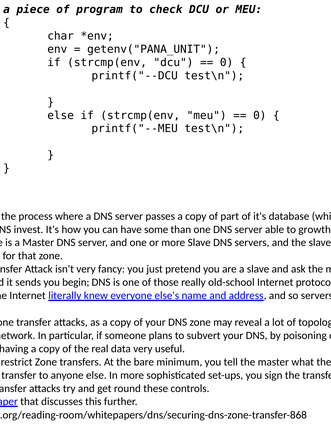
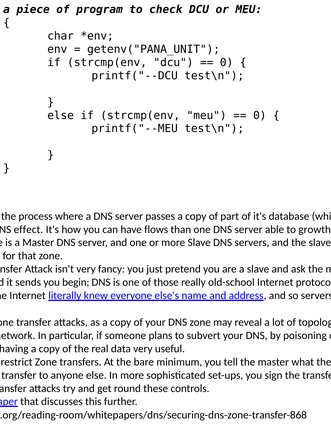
invest: invest -> effect
some: some -> flows
